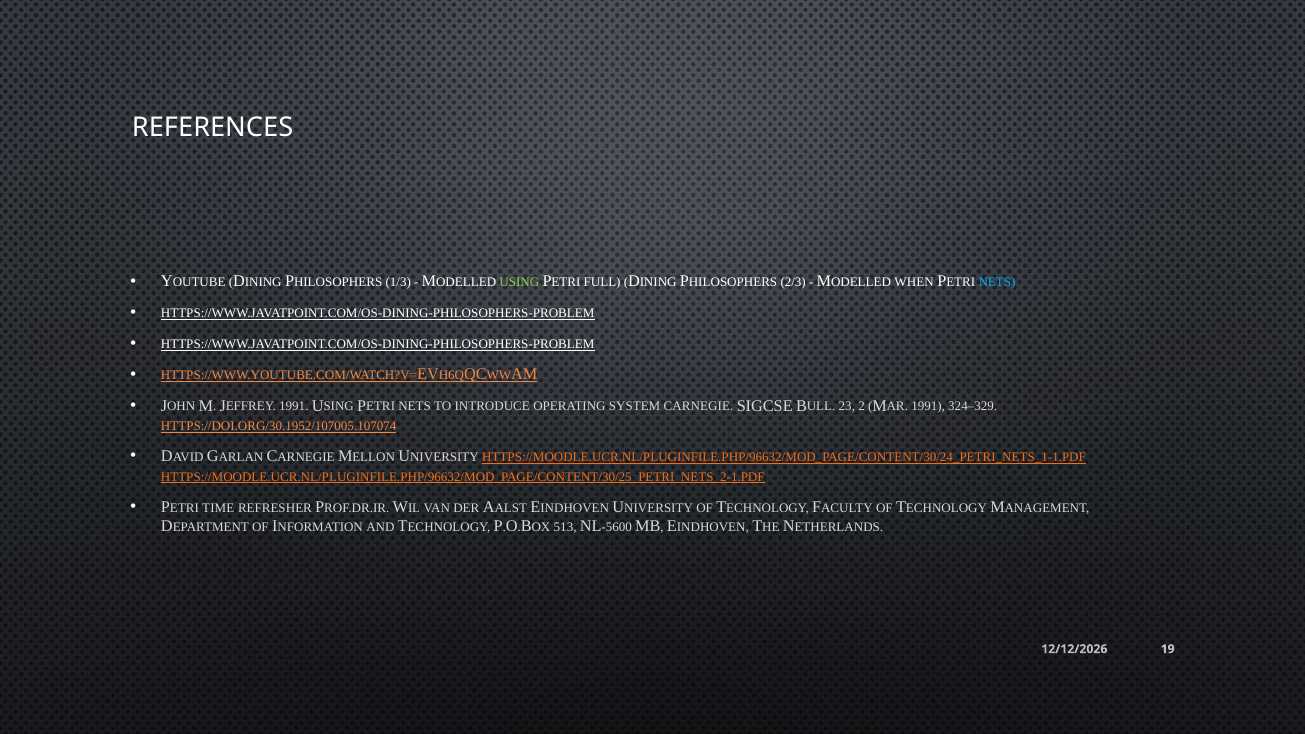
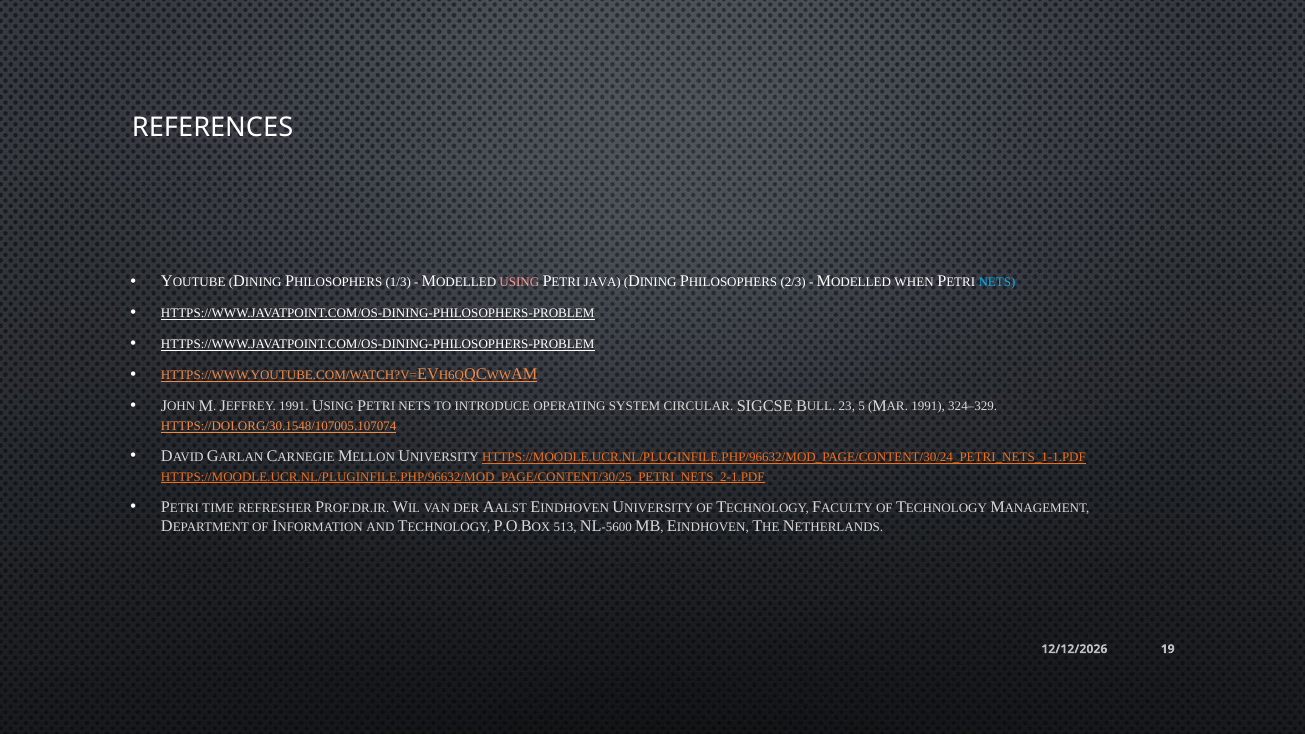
USING at (519, 283) colour: light green -> pink
FULL: FULL -> JAVA
SYSTEM CARNEGIE: CARNEGIE -> CIRCULAR
2: 2 -> 5
HTTPS://DOI.ORG/30.1952/107005.107074: HTTPS://DOI.ORG/30.1952/107005.107074 -> HTTPS://DOI.ORG/30.1548/107005.107074
